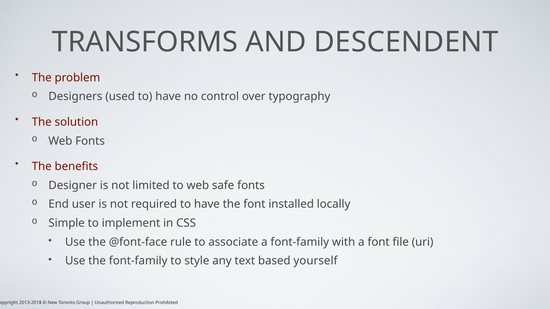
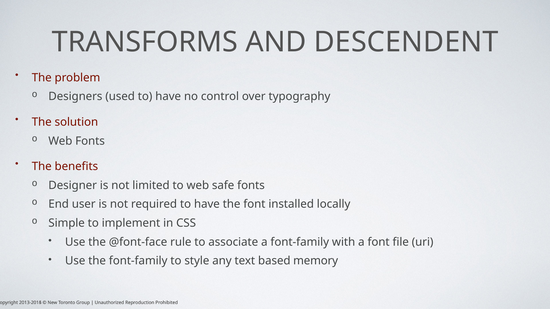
yourself: yourself -> memory
